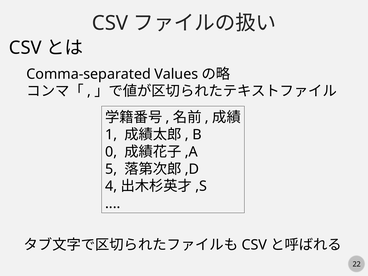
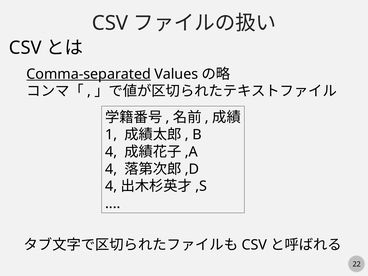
Comma-separated underline: none -> present
0 at (111, 152): 0 -> 4
5 at (111, 169): 5 -> 4
